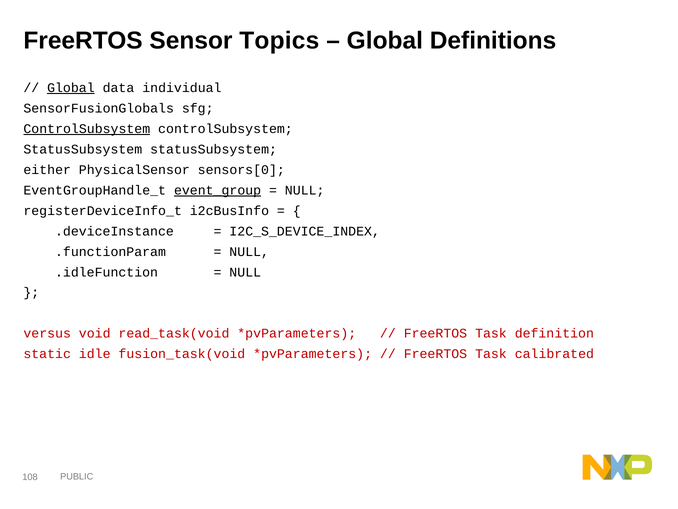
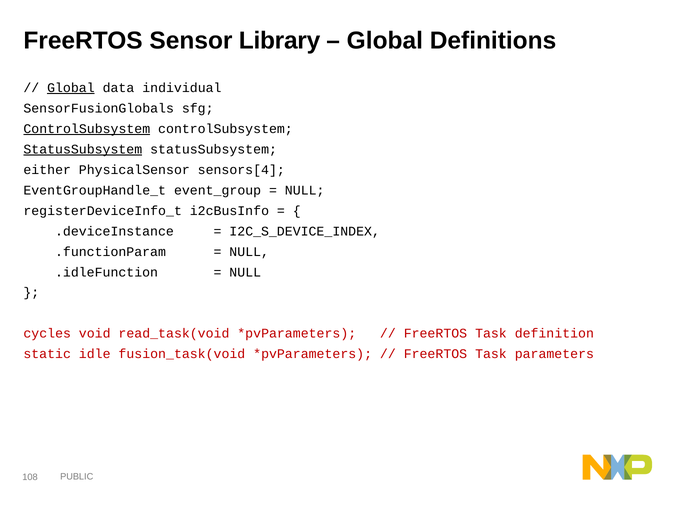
Topics: Topics -> Library
StatusSubsystem at (83, 149) underline: none -> present
sensors[0: sensors[0 -> sensors[4
event_group underline: present -> none
versus: versus -> cycles
calibrated: calibrated -> parameters
